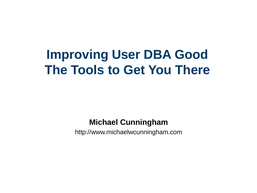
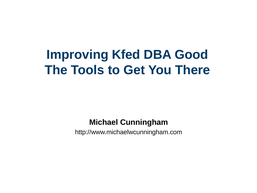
User: User -> Kfed
